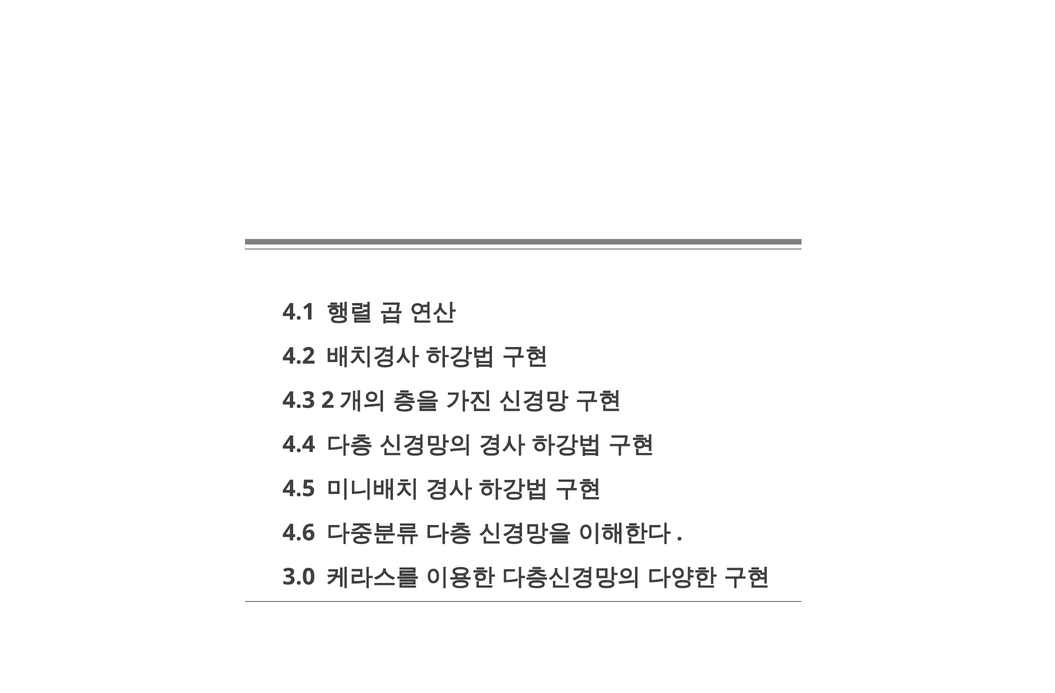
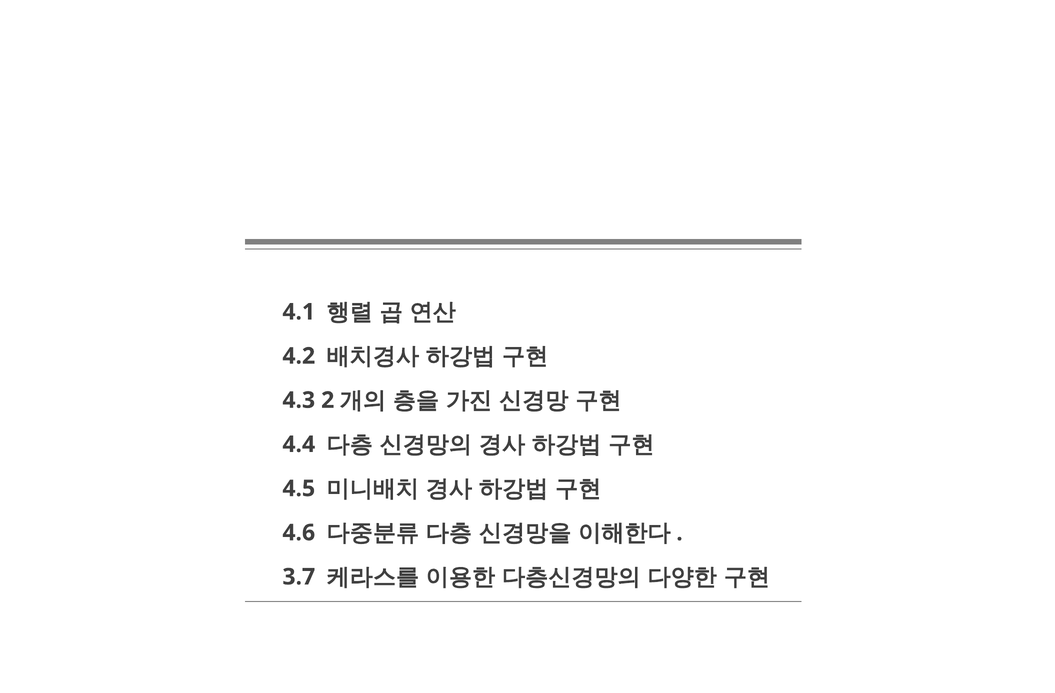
3.0: 3.0 -> 3.7
